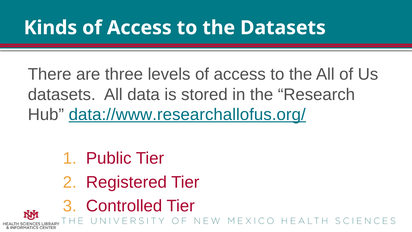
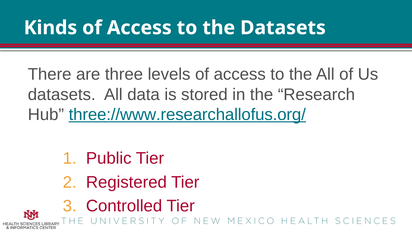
data://www.researchallofus.org/: data://www.researchallofus.org/ -> three://www.researchallofus.org/
